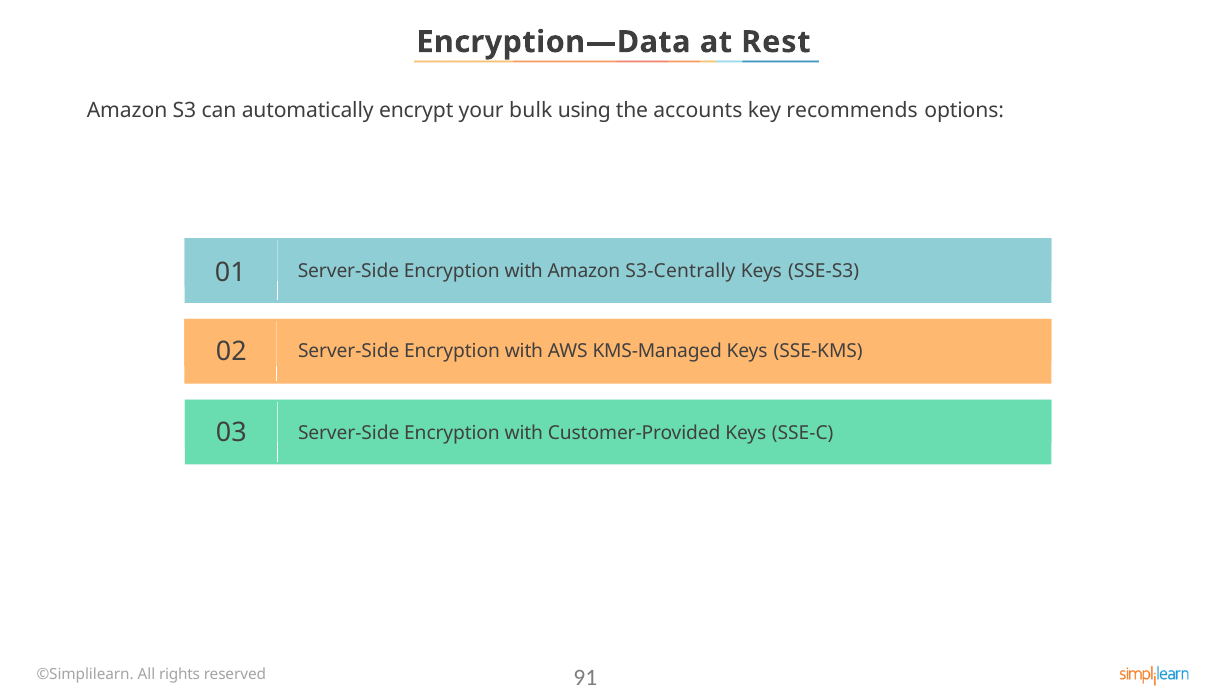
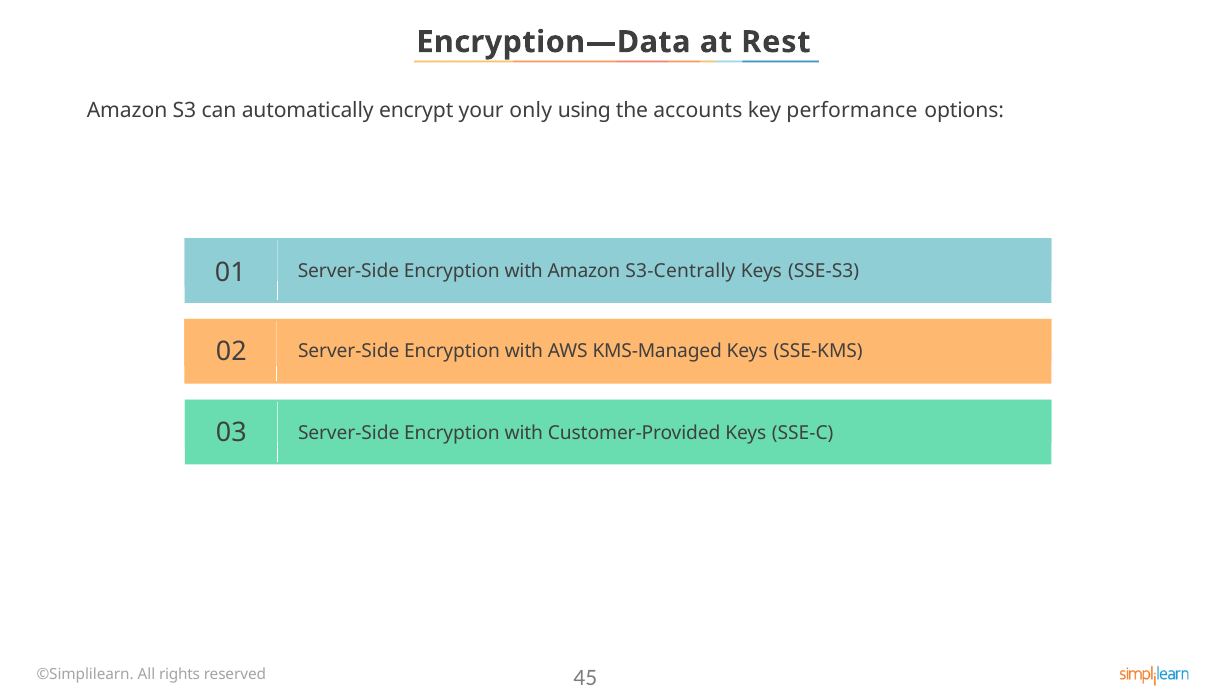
bulk: bulk -> only
recommends: recommends -> performance
91: 91 -> 45
